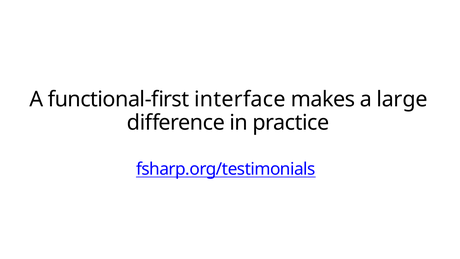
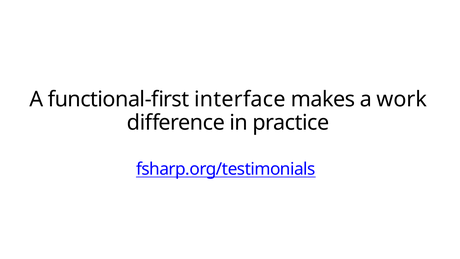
large: large -> work
